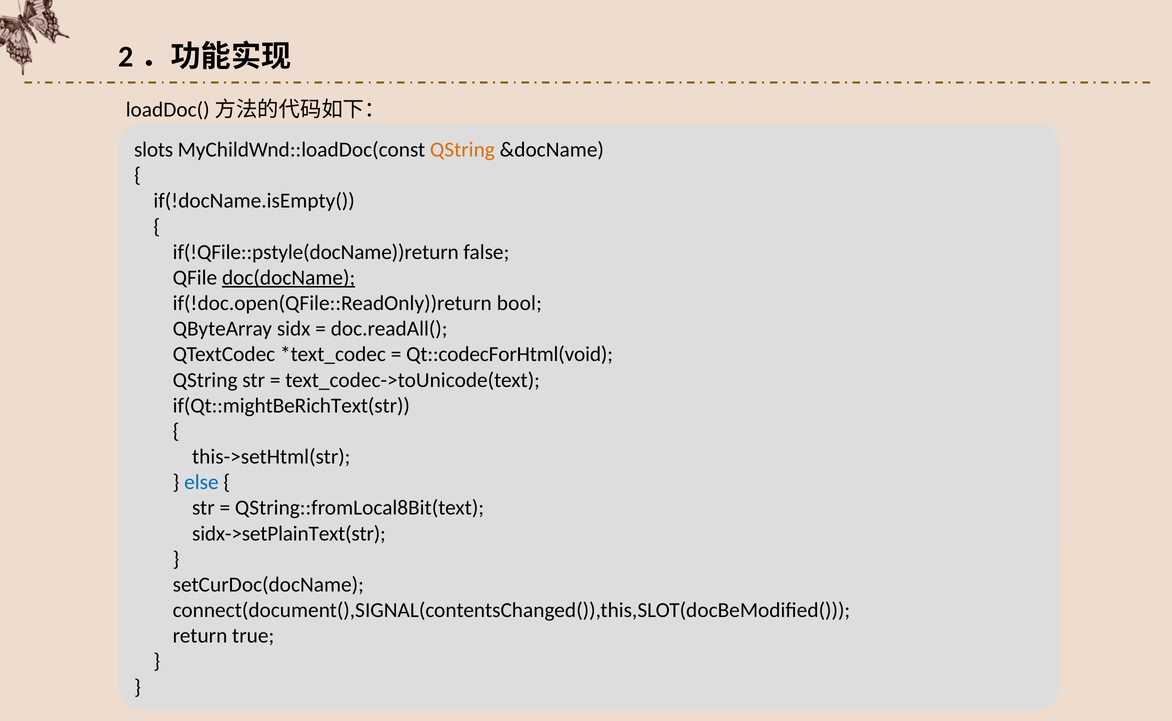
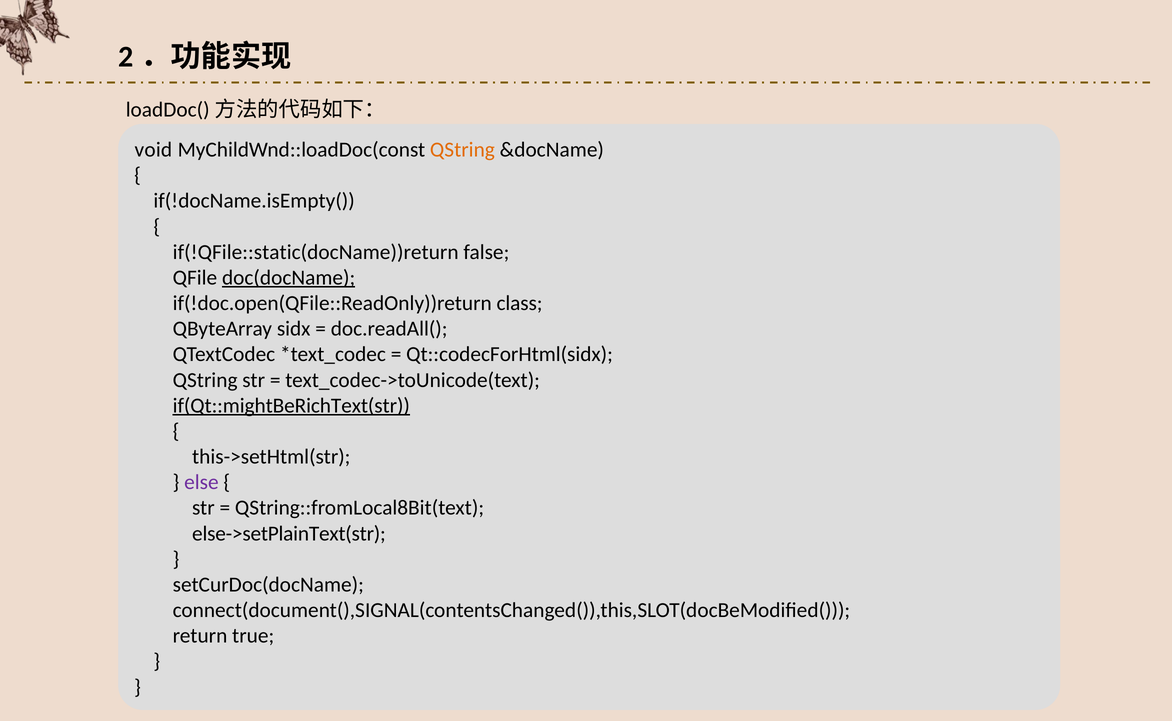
slots: slots -> void
if(!QFile::pstyle(docName))return: if(!QFile::pstyle(docName))return -> if(!QFile::static(docName))return
bool: bool -> class
Qt::codecForHtml(void: Qt::codecForHtml(void -> Qt::codecForHtml(sidx
if(Qt::mightBeRichText(str underline: none -> present
else colour: blue -> purple
sidx->setPlainText(str: sidx->setPlainText(str -> else->setPlainText(str
